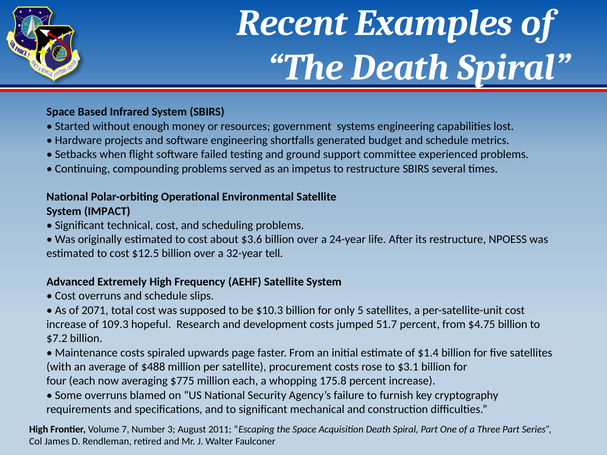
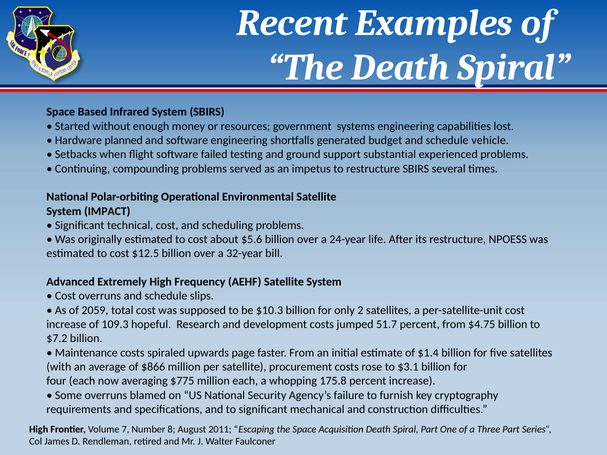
projects: projects -> planned
metrics: metrics -> vehicle
committee: committee -> substantial
$3.6: $3.6 -> $5.6
tell: tell -> bill
2071: 2071 -> 2059
5: 5 -> 2
$488: $488 -> $866
3: 3 -> 8
